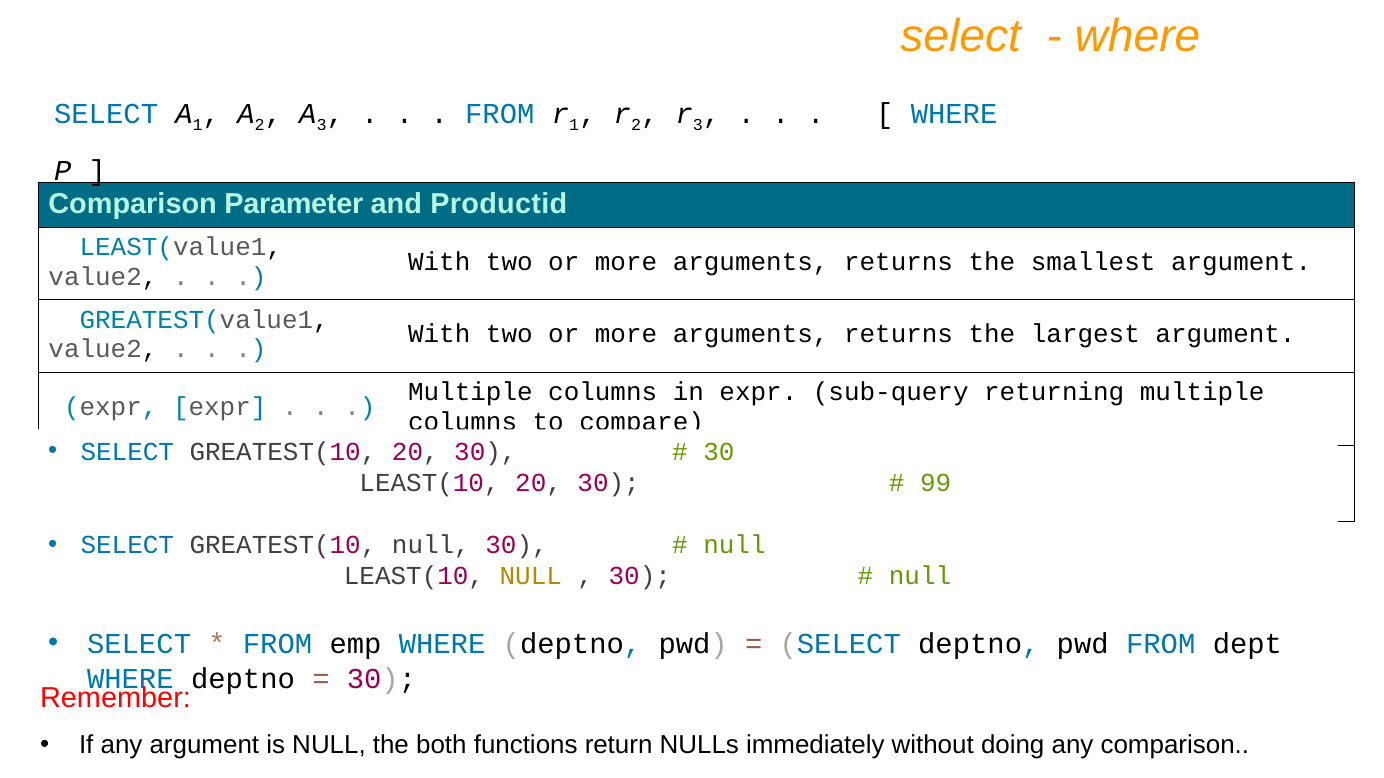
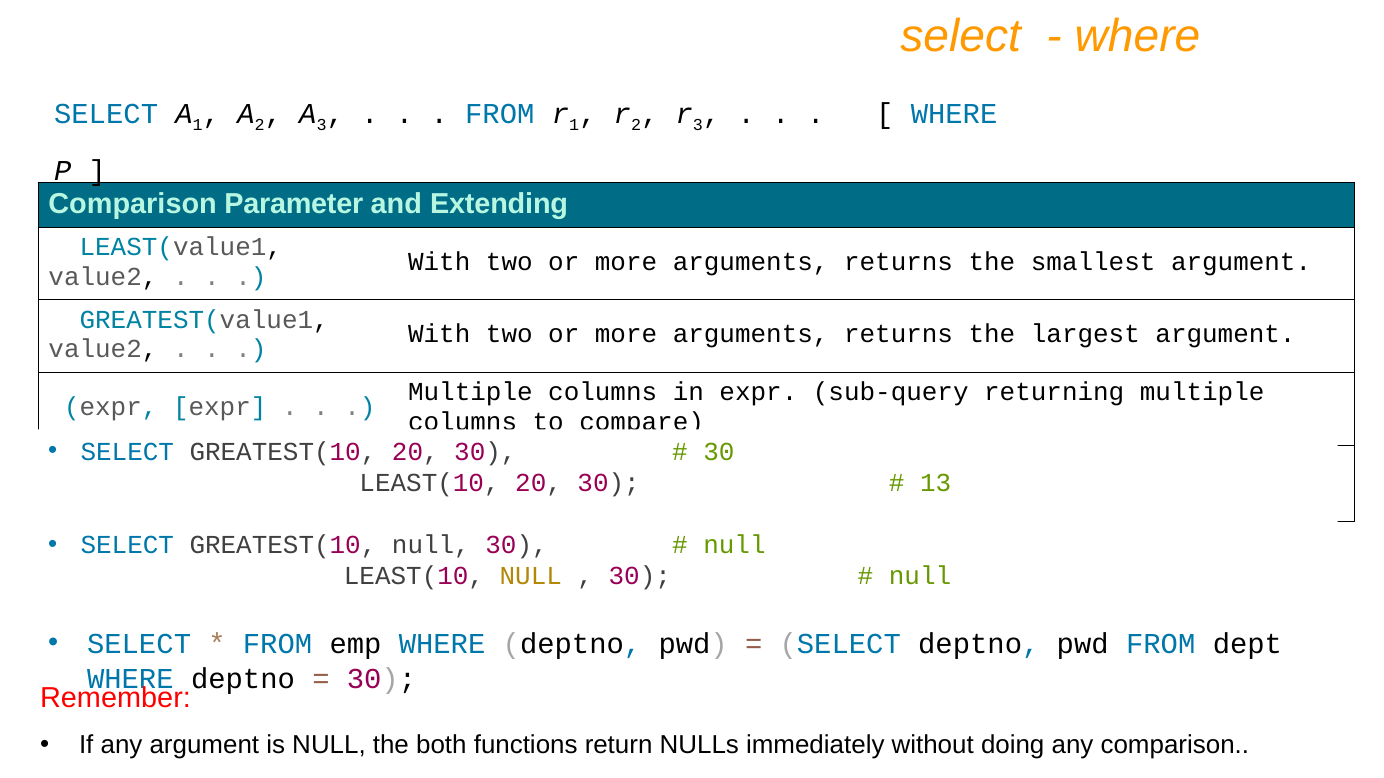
Productid: Productid -> Extending
99: 99 -> 13
